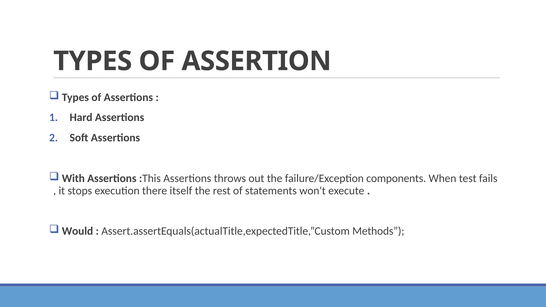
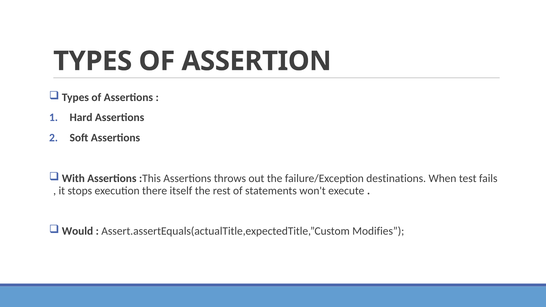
components: components -> destinations
Methods: Methods -> Modifies
